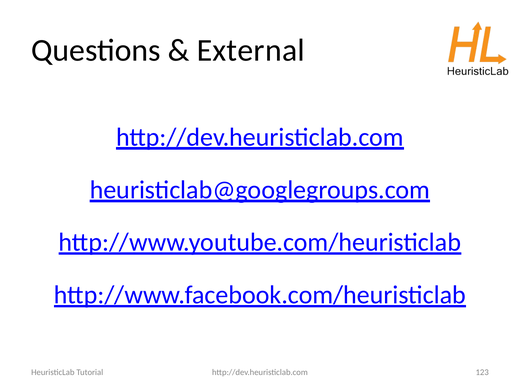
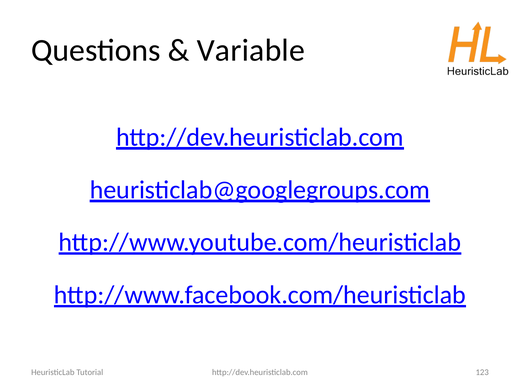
External: External -> Variable
